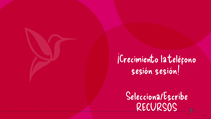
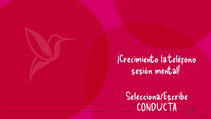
sesión sesión: sesión -> mental
RECURSOS: RECURSOS -> CONDUCTA
